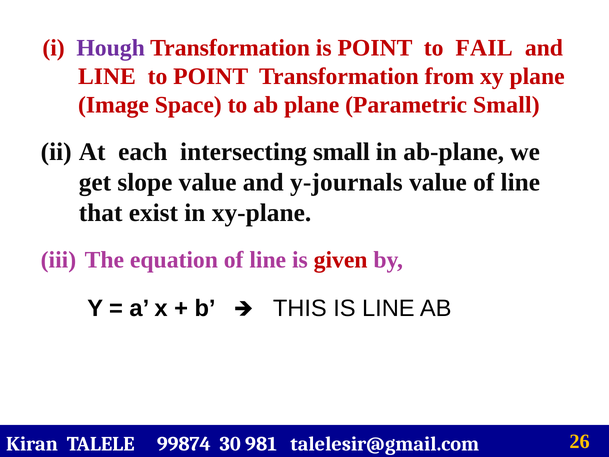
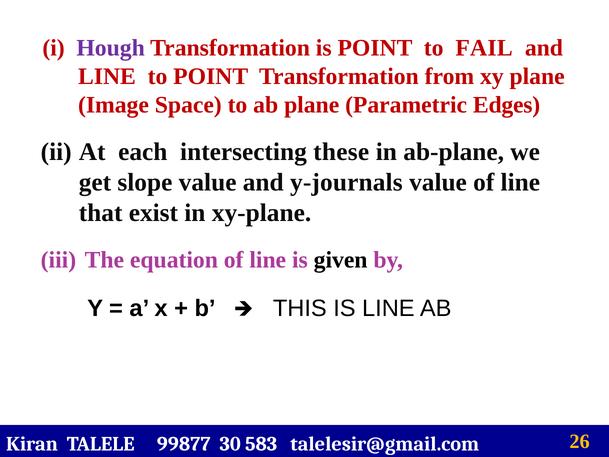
Parametric Small: Small -> Edges
intersecting small: small -> these
given colour: red -> black
99874: 99874 -> 99877
981: 981 -> 583
